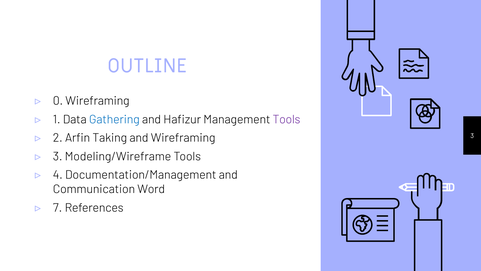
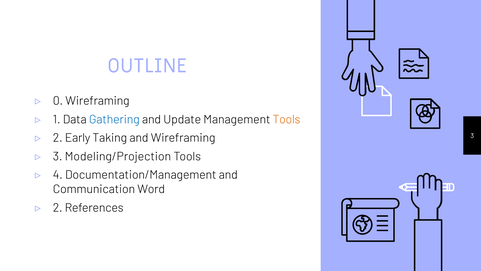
Hafizur: Hafizur -> Update
Tools at (286, 119) colour: purple -> orange
Arfin: Arfin -> Early
Modeling/Wireframe: Modeling/Wireframe -> Modeling/Projection
7 at (58, 207): 7 -> 2
